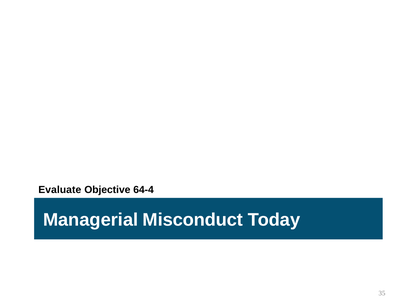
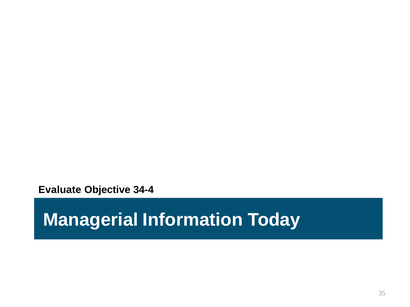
64-4: 64-4 -> 34-4
Misconduct: Misconduct -> Information
